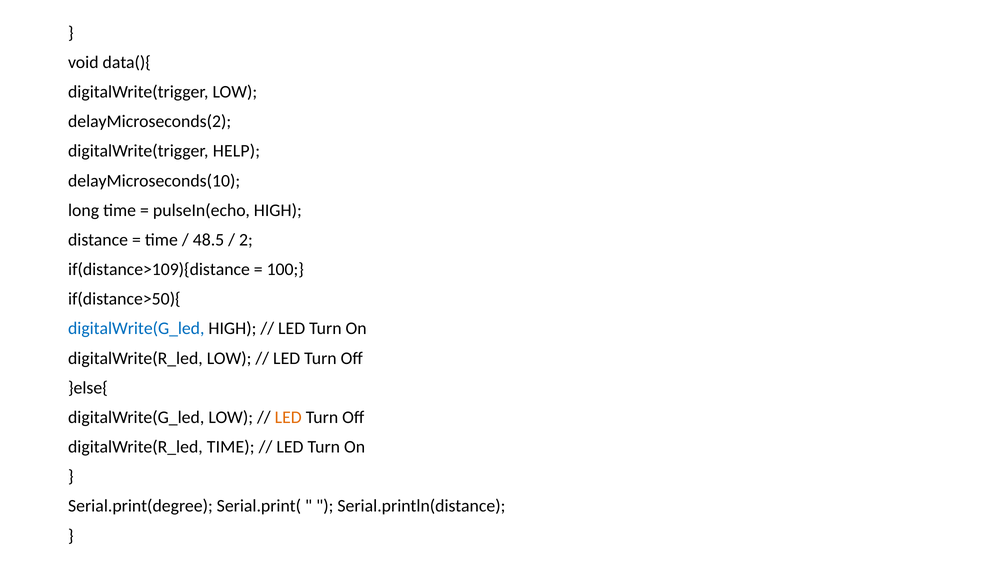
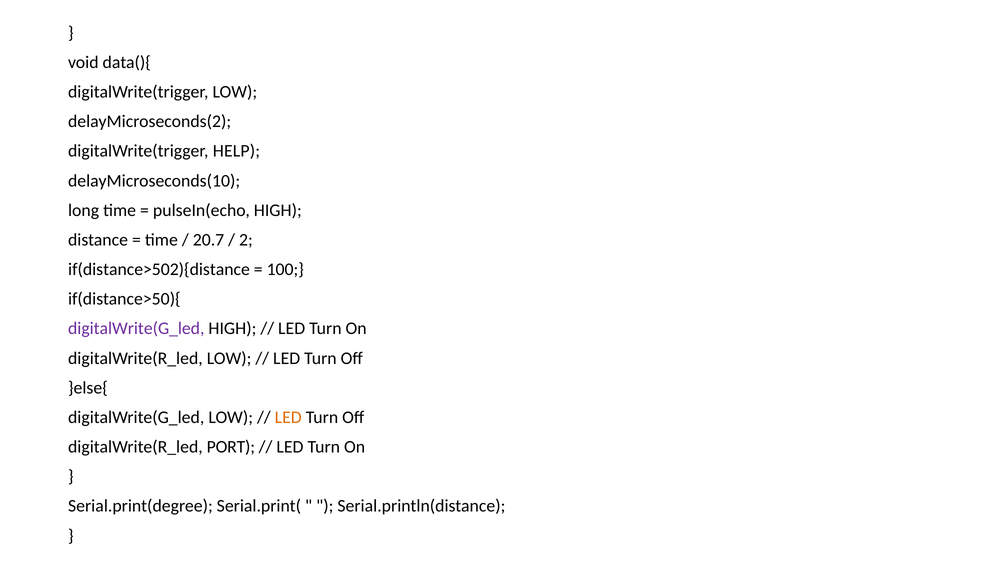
48.5: 48.5 -> 20.7
if(distance>109){distance: if(distance>109){distance -> if(distance>502){distance
digitalWrite(G_led at (136, 329) colour: blue -> purple
digitalWrite(R_led TIME: TIME -> PORT
